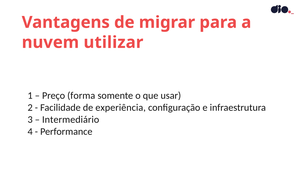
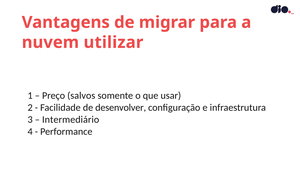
forma: forma -> salvos
experiência: experiência -> desenvolver
